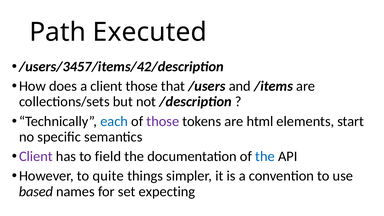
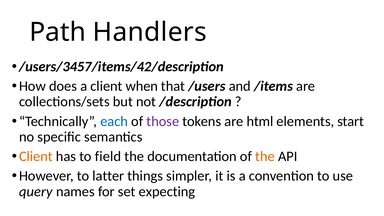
Executed: Executed -> Handlers
client those: those -> when
Client at (36, 156) colour: purple -> orange
the at (265, 156) colour: blue -> orange
quite: quite -> latter
based: based -> query
